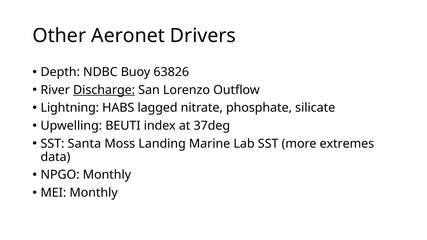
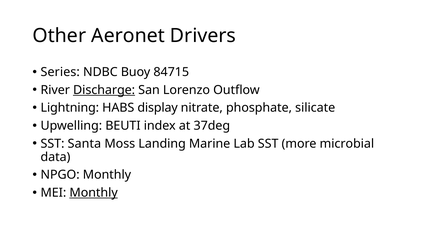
Depth: Depth -> Series
63826: 63826 -> 84715
lagged: lagged -> display
extremes: extremes -> microbial
Monthly at (94, 193) underline: none -> present
